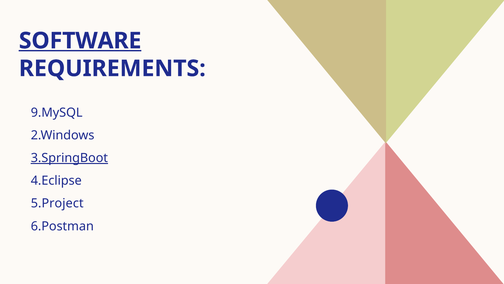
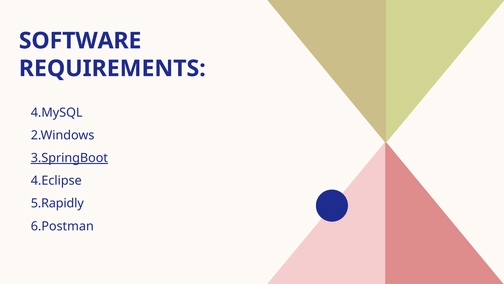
SOFTWARE underline: present -> none
9.MySQL: 9.MySQL -> 4.MySQL
5.Project: 5.Project -> 5.Rapidly
